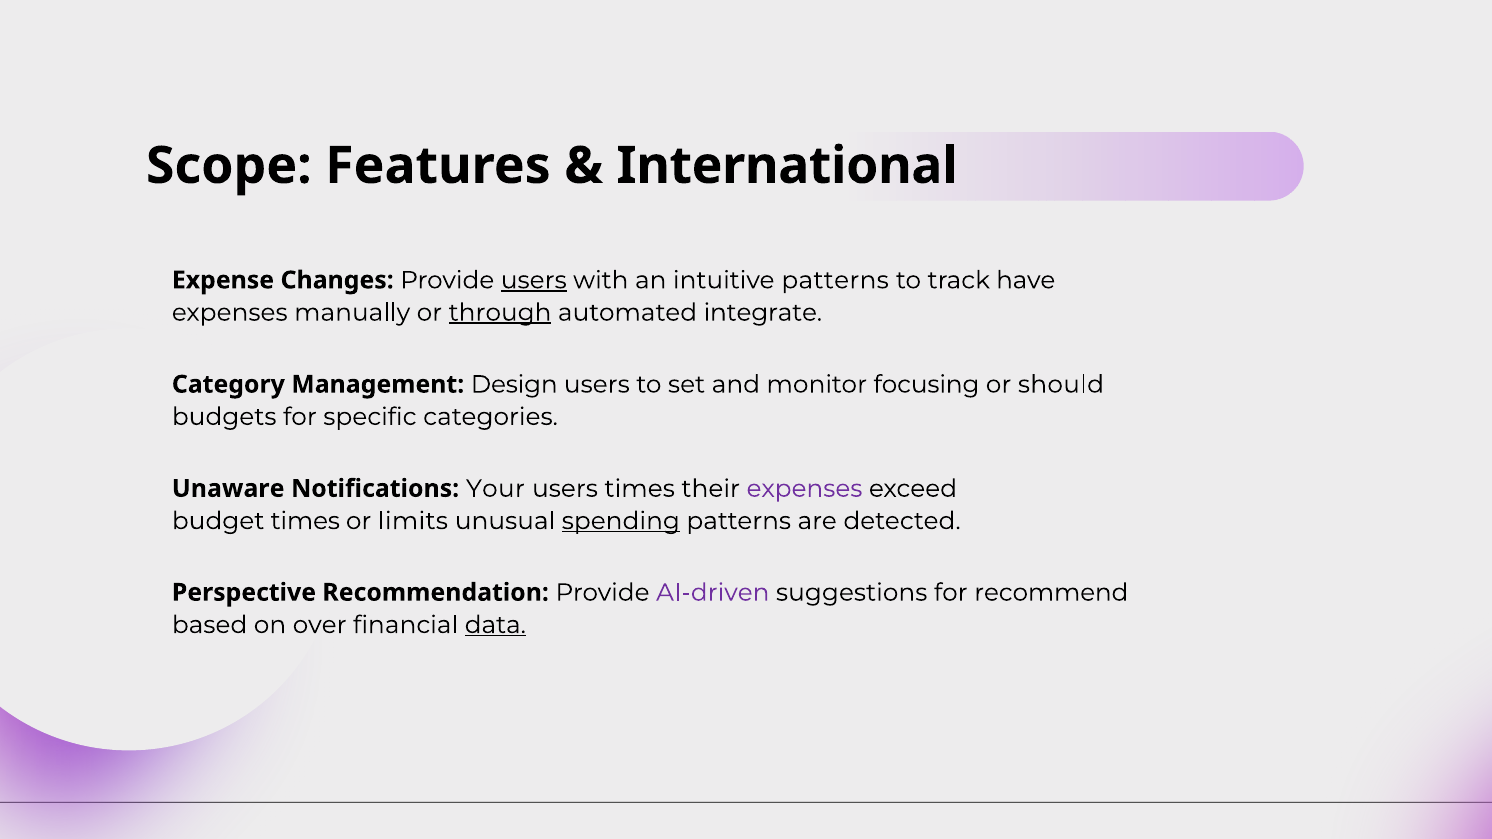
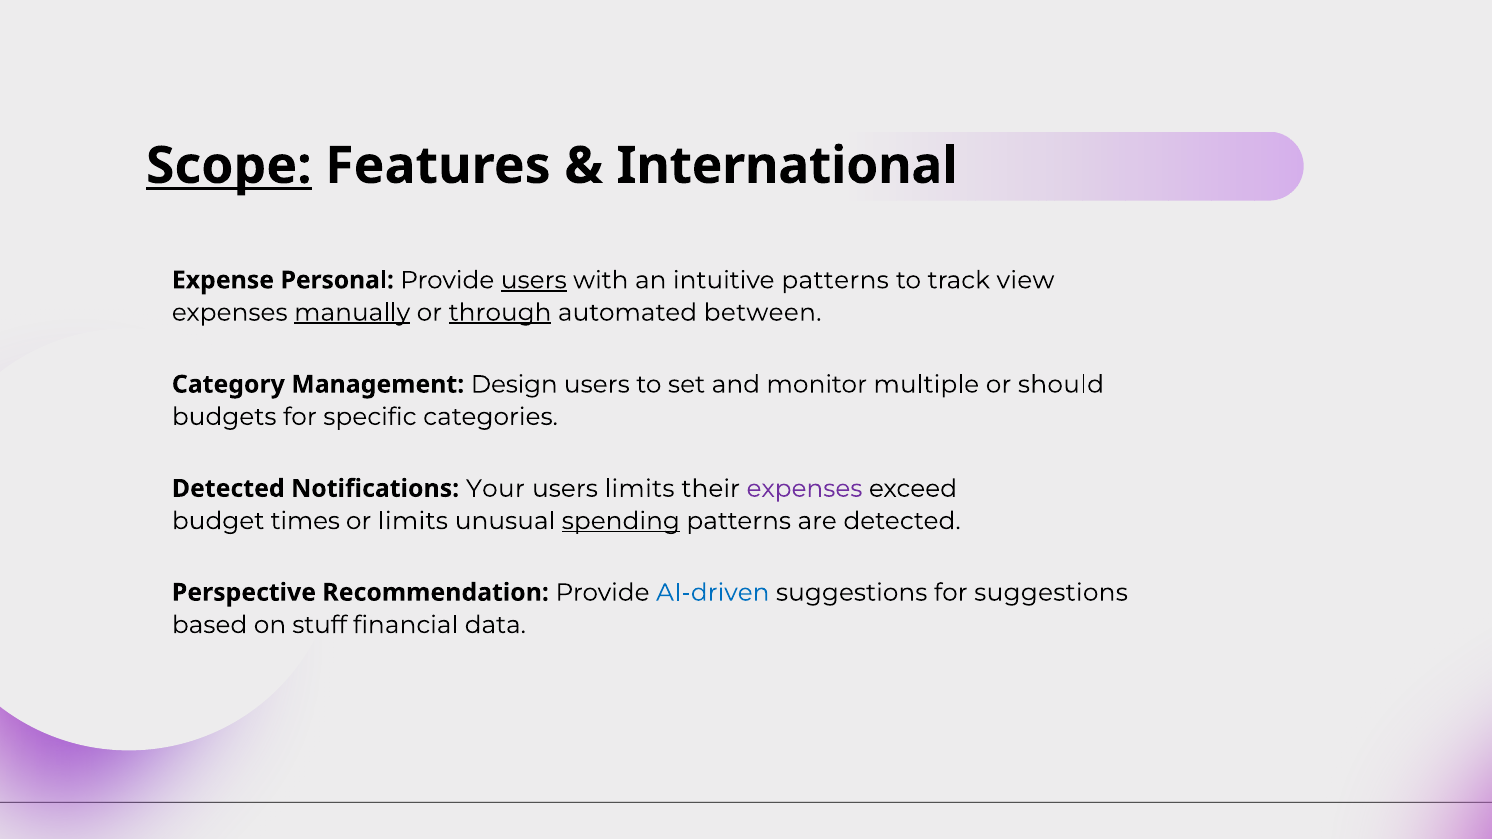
Scope underline: none -> present
Changes: Changes -> Personal
have: have -> view
manually underline: none -> present
integrate: integrate -> between
focusing: focusing -> multiple
Unaware at (228, 489): Unaware -> Detected
users times: times -> limits
AI-driven colour: purple -> blue
for recommend: recommend -> suggestions
over: over -> stuff
data underline: present -> none
